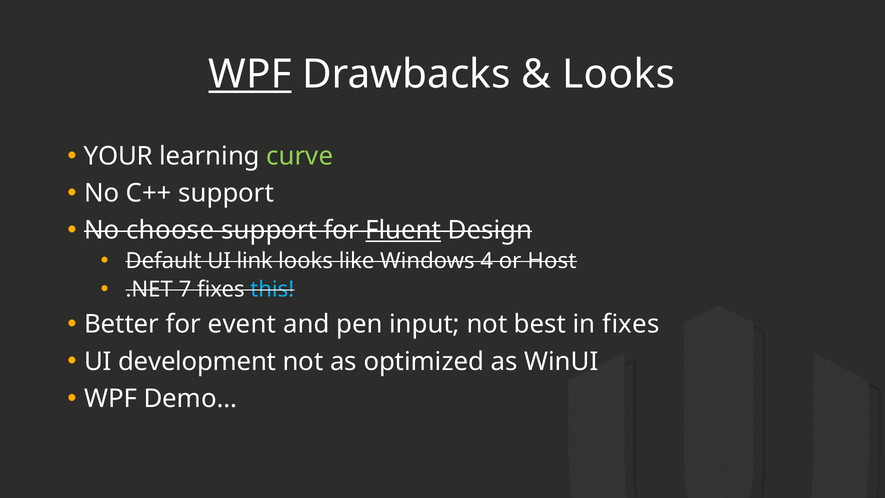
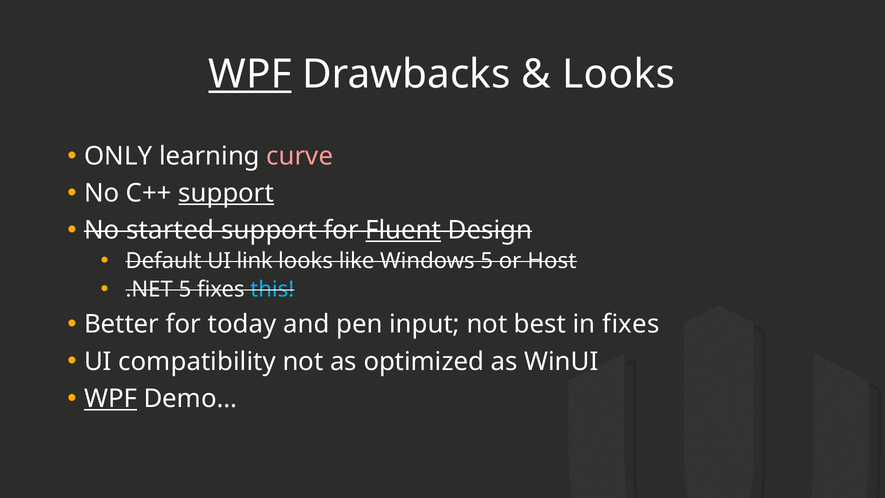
YOUR: YOUR -> ONLY
curve colour: light green -> pink
support at (226, 193) underline: none -> present
choose: choose -> started
Windows 4: 4 -> 5
.NET 7: 7 -> 5
event: event -> today
development: development -> compatibility
WPF at (111, 398) underline: none -> present
